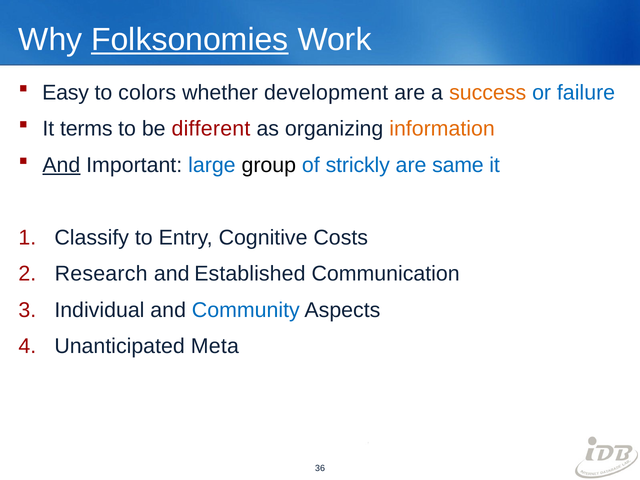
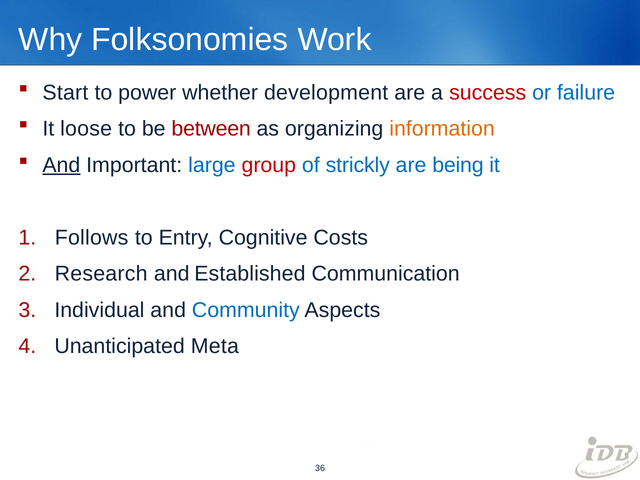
Folksonomies underline: present -> none
Easy: Easy -> Start
colors: colors -> power
success colour: orange -> red
terms: terms -> loose
different: different -> between
group colour: black -> red
same: same -> being
Classify: Classify -> Follows
